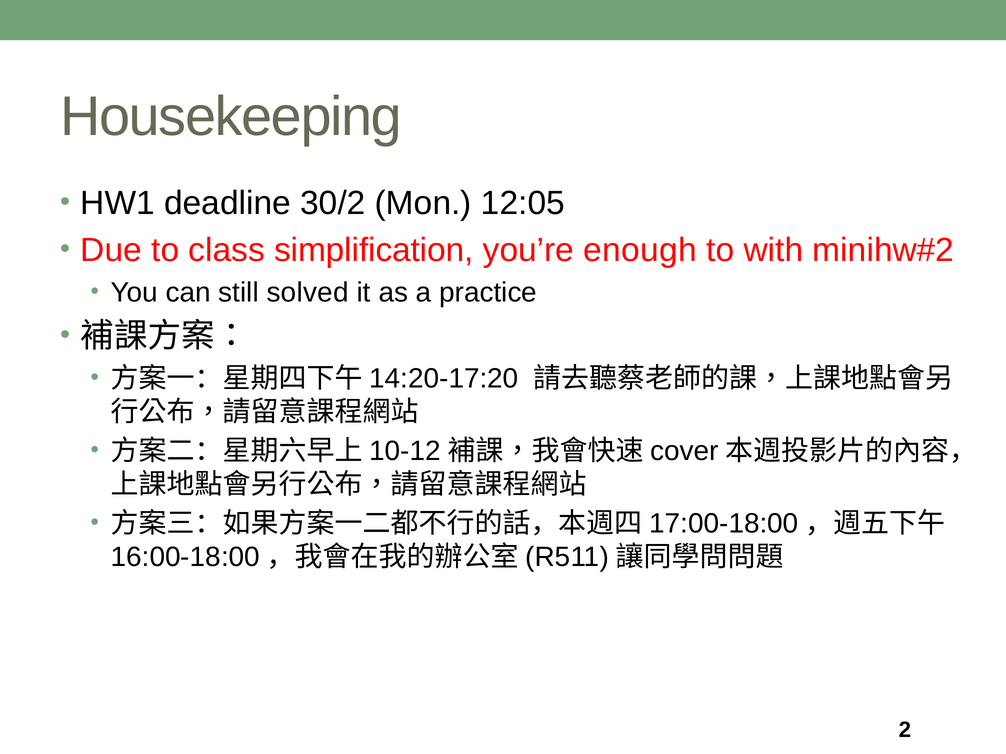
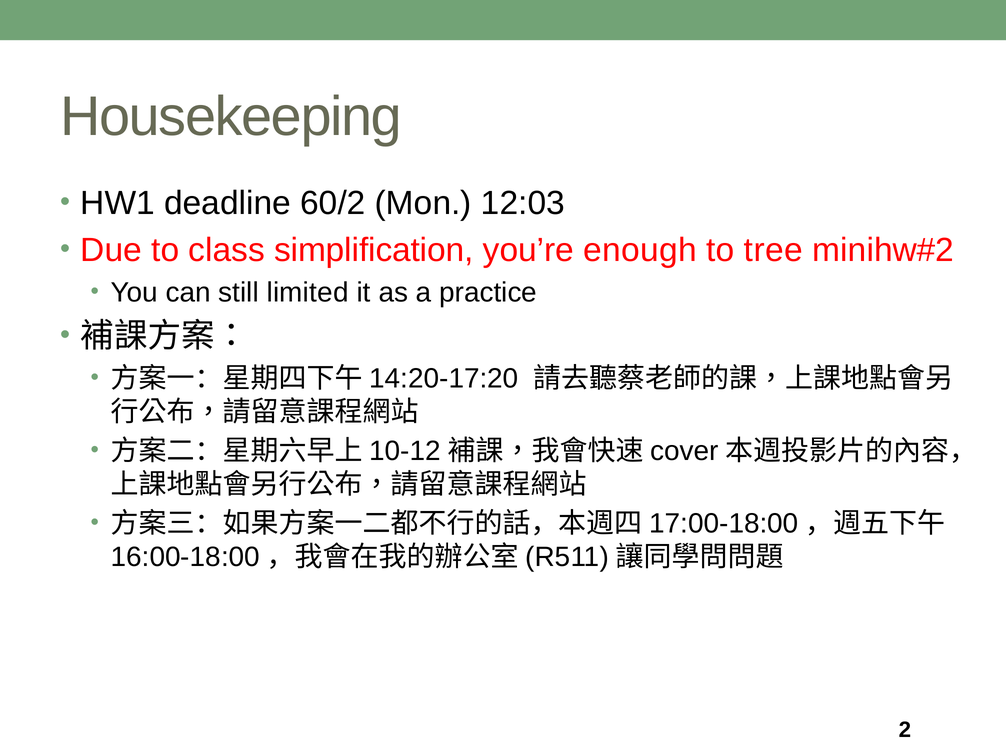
30/2: 30/2 -> 60/2
12:05: 12:05 -> 12:03
with: with -> tree
solved: solved -> limited
